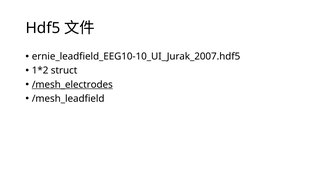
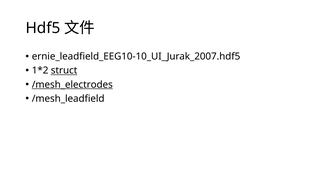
struct underline: none -> present
